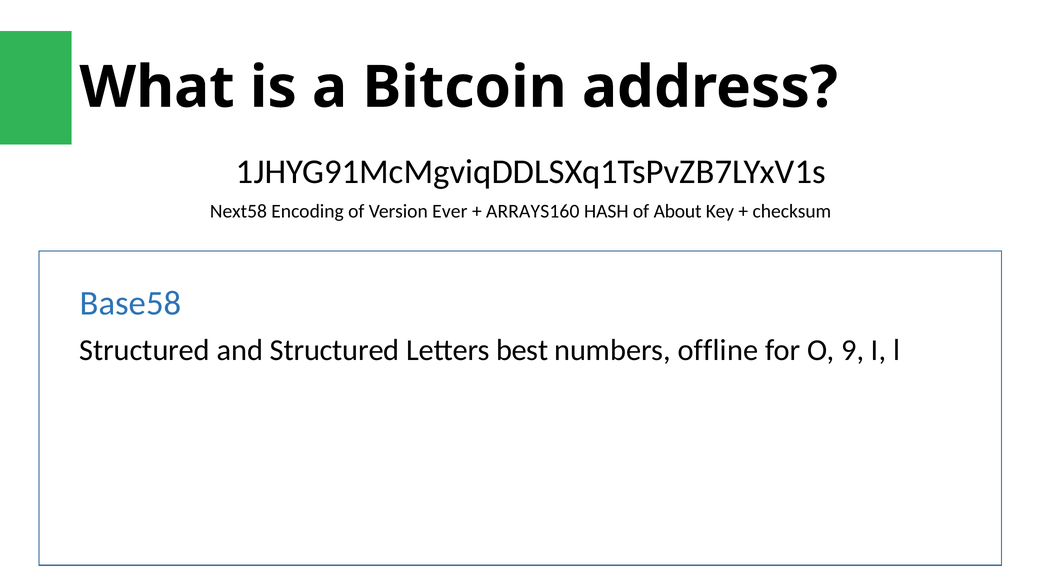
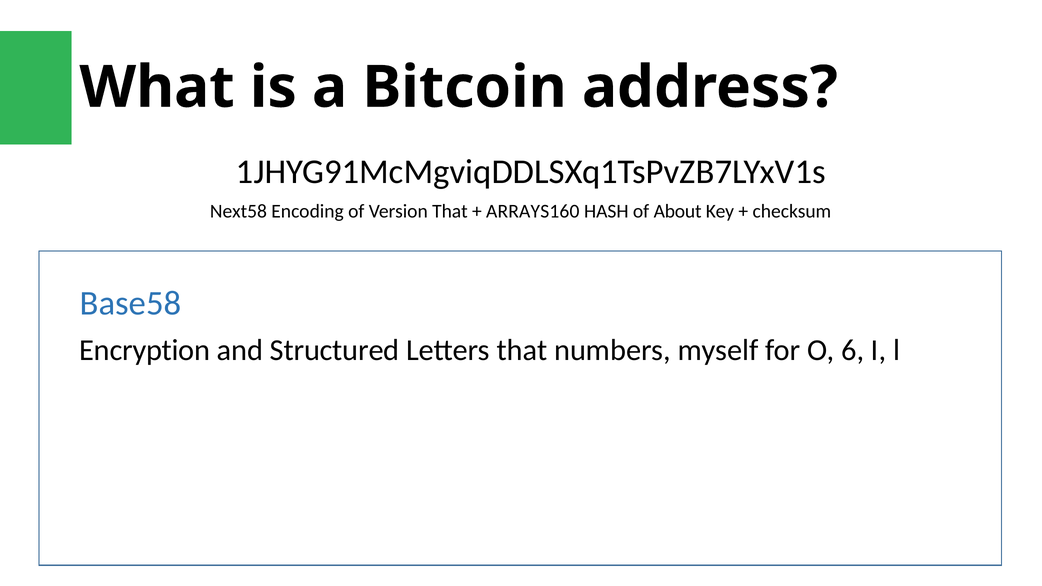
Version Ever: Ever -> That
Structured at (145, 350): Structured -> Encryption
Letters best: best -> that
offline: offline -> myself
9: 9 -> 6
